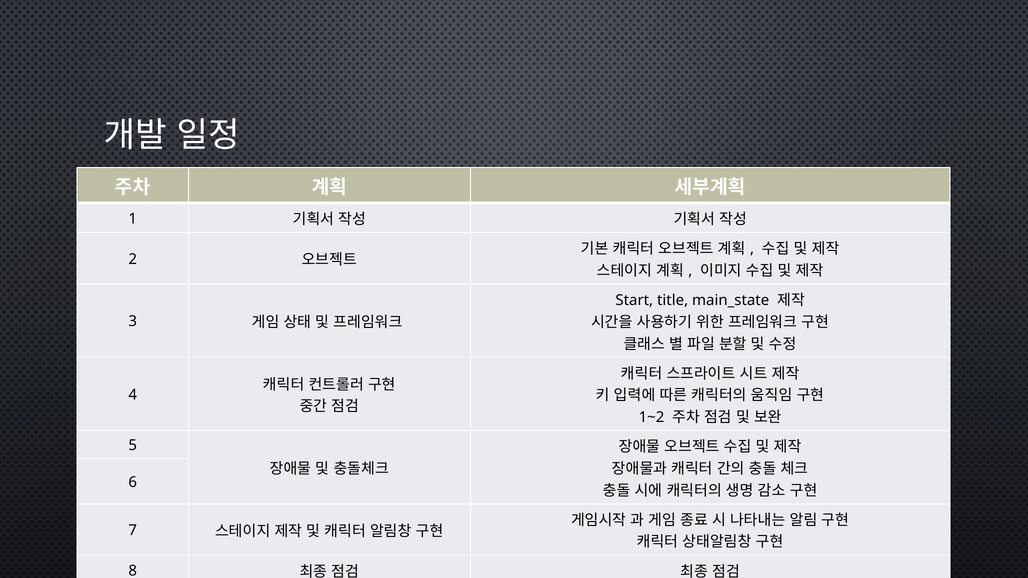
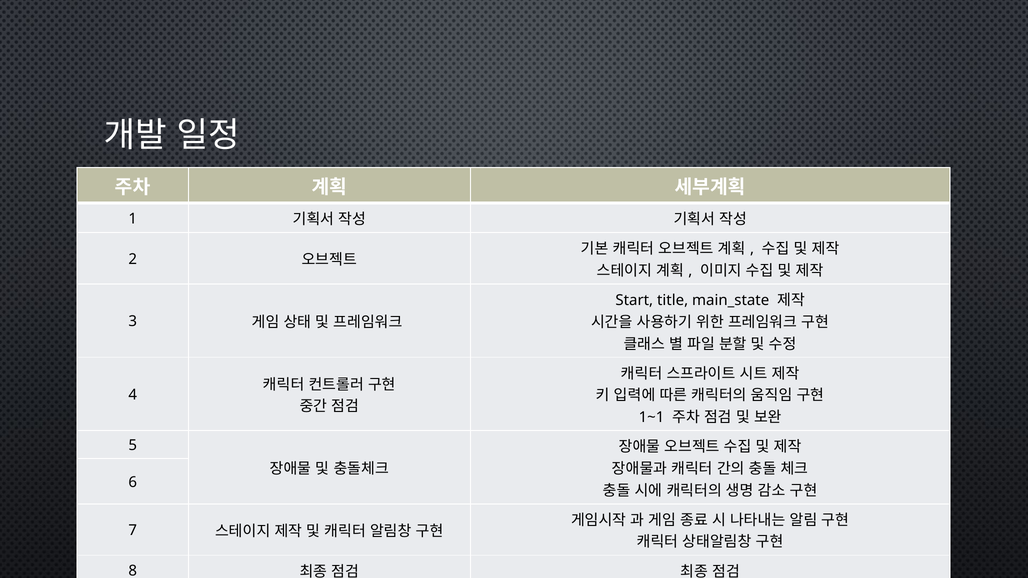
1~2: 1~2 -> 1~1
